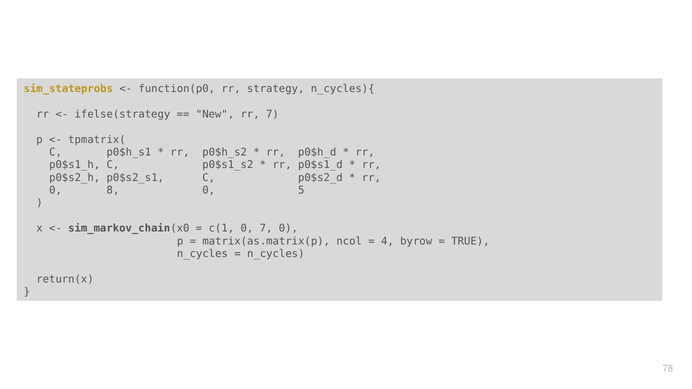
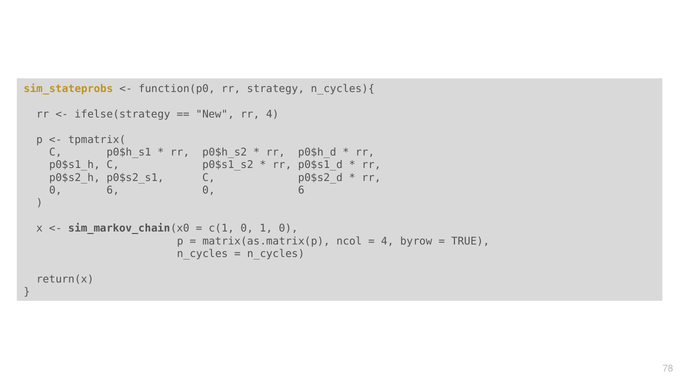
rr 7: 7 -> 4
8 at (113, 190): 8 -> 6
5 at (301, 190): 5 -> 6
0 7: 7 -> 1
